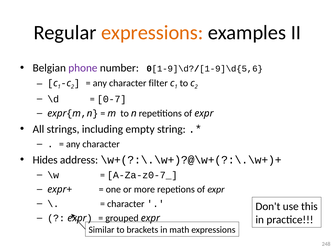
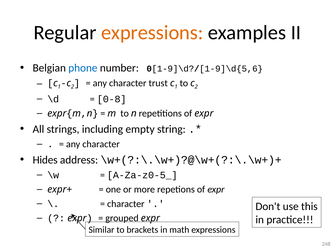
phone colour: purple -> blue
filter: filter -> trust
0-7: 0-7 -> 0-8
A-Za-z0-7_: A-Za-z0-7_ -> A-Za-z0-5_
